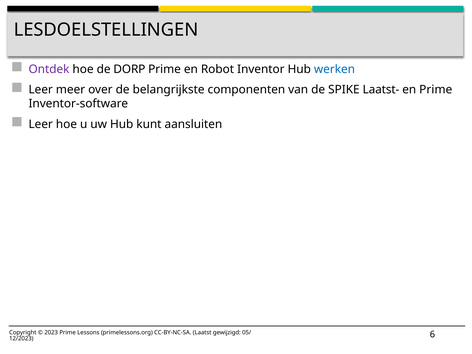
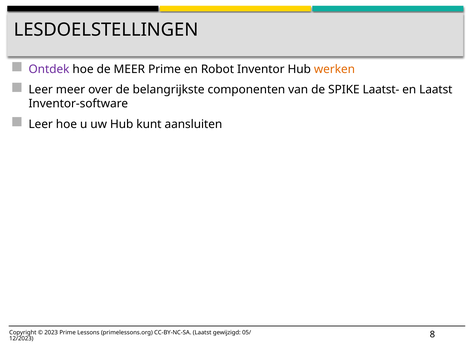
de DORP: DORP -> MEER
werken colour: blue -> orange
en Prime: Prime -> Laatst
6: 6 -> 8
